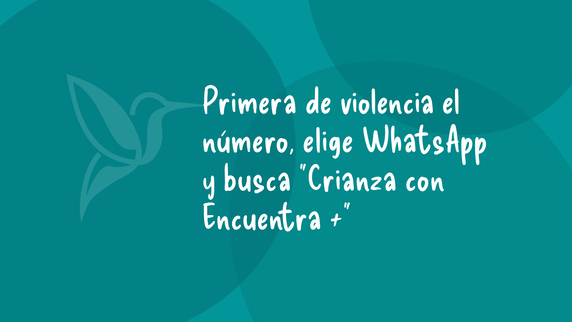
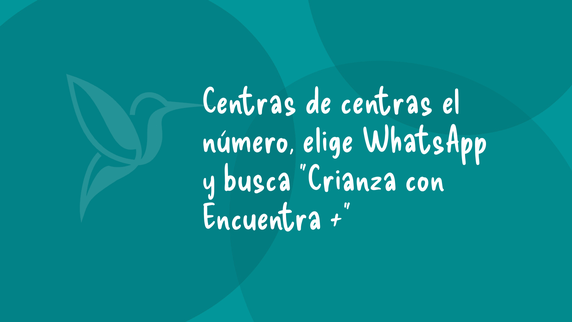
Primera at (250, 102): Primera -> Centras
de violencia: violencia -> centras
